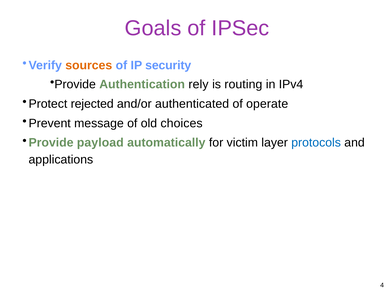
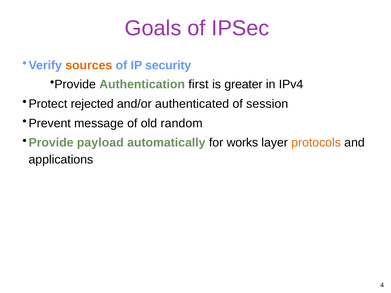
rely: rely -> first
routing: routing -> greater
operate: operate -> session
choices: choices -> random
victim: victim -> works
protocols colour: blue -> orange
